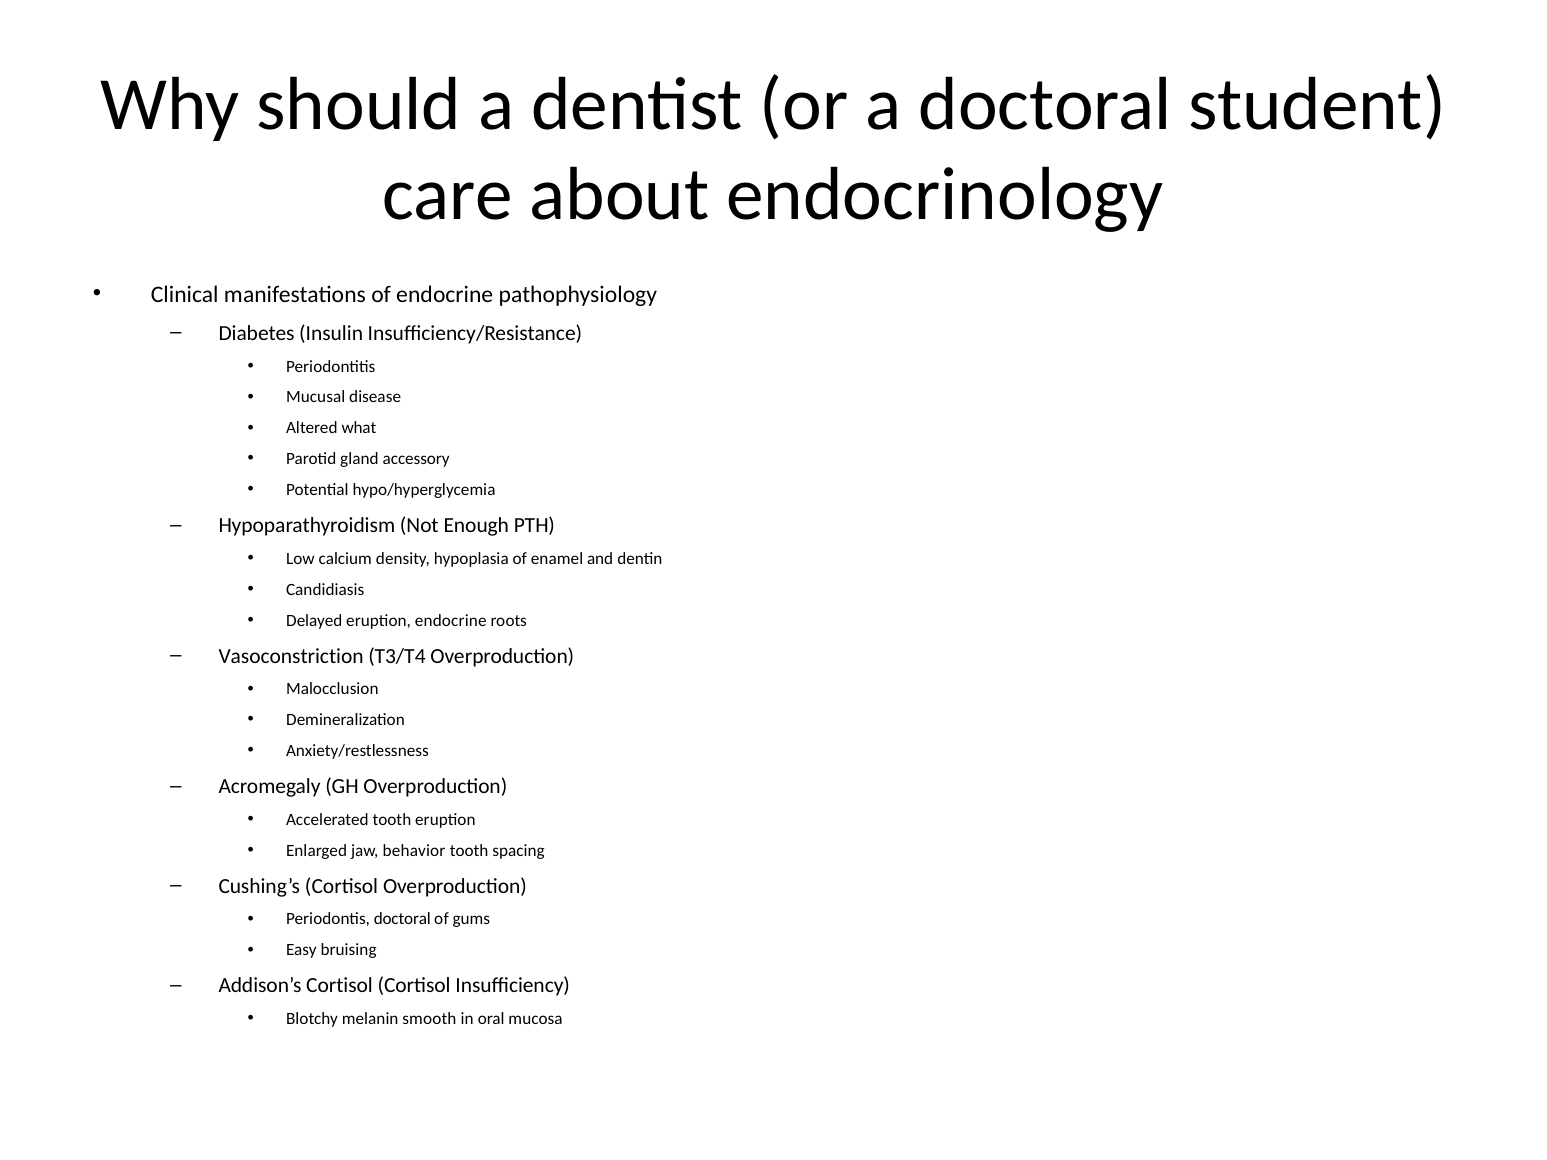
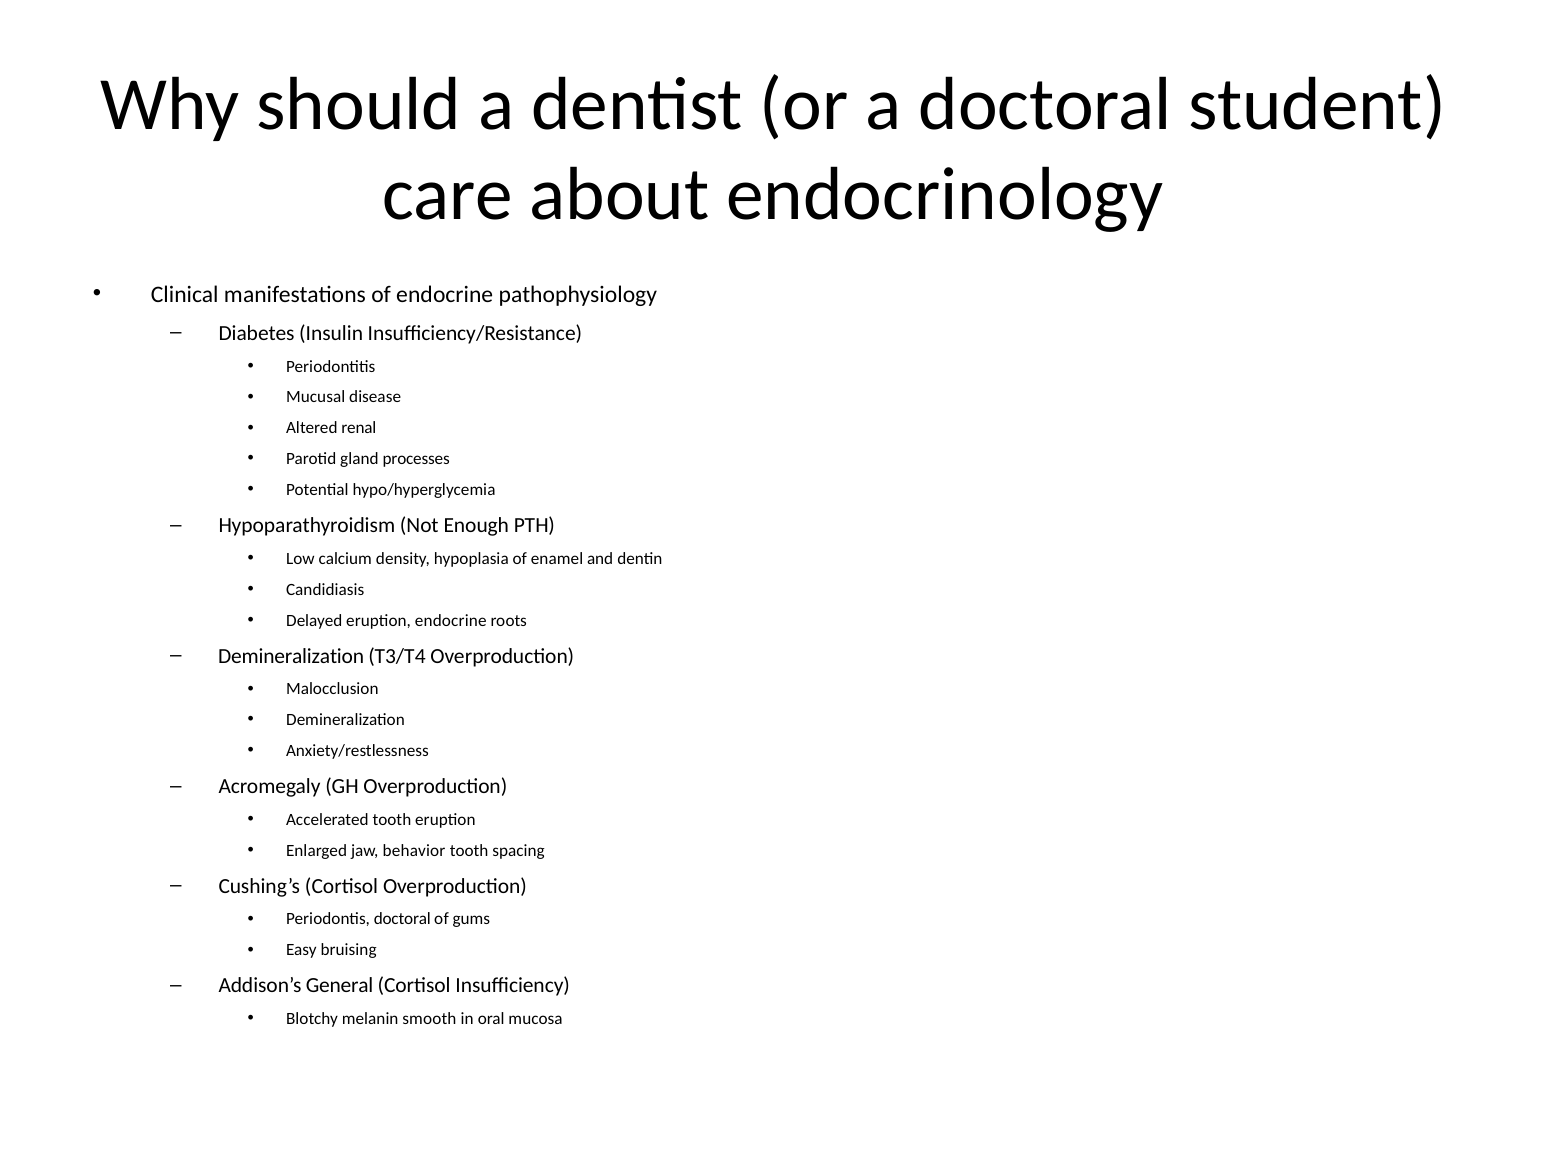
what: what -> renal
accessory: accessory -> processes
Vasoconstriction at (291, 656): Vasoconstriction -> Demineralization
Addison’s Cortisol: Cortisol -> General
